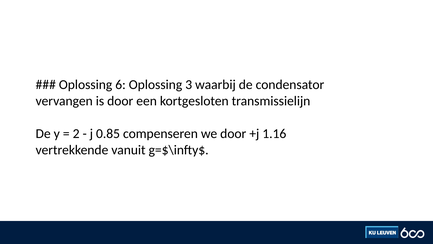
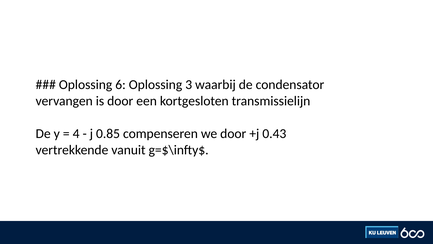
2: 2 -> 4
1.16: 1.16 -> 0.43
